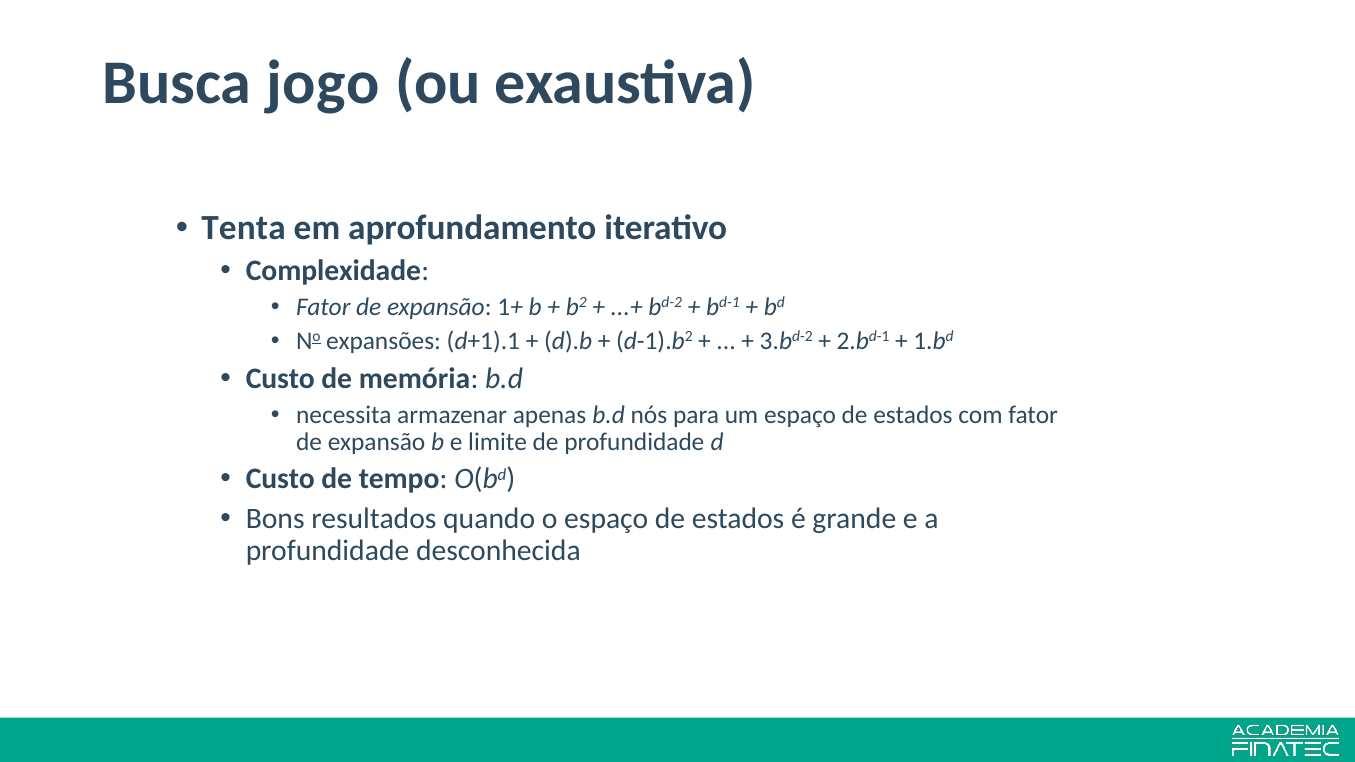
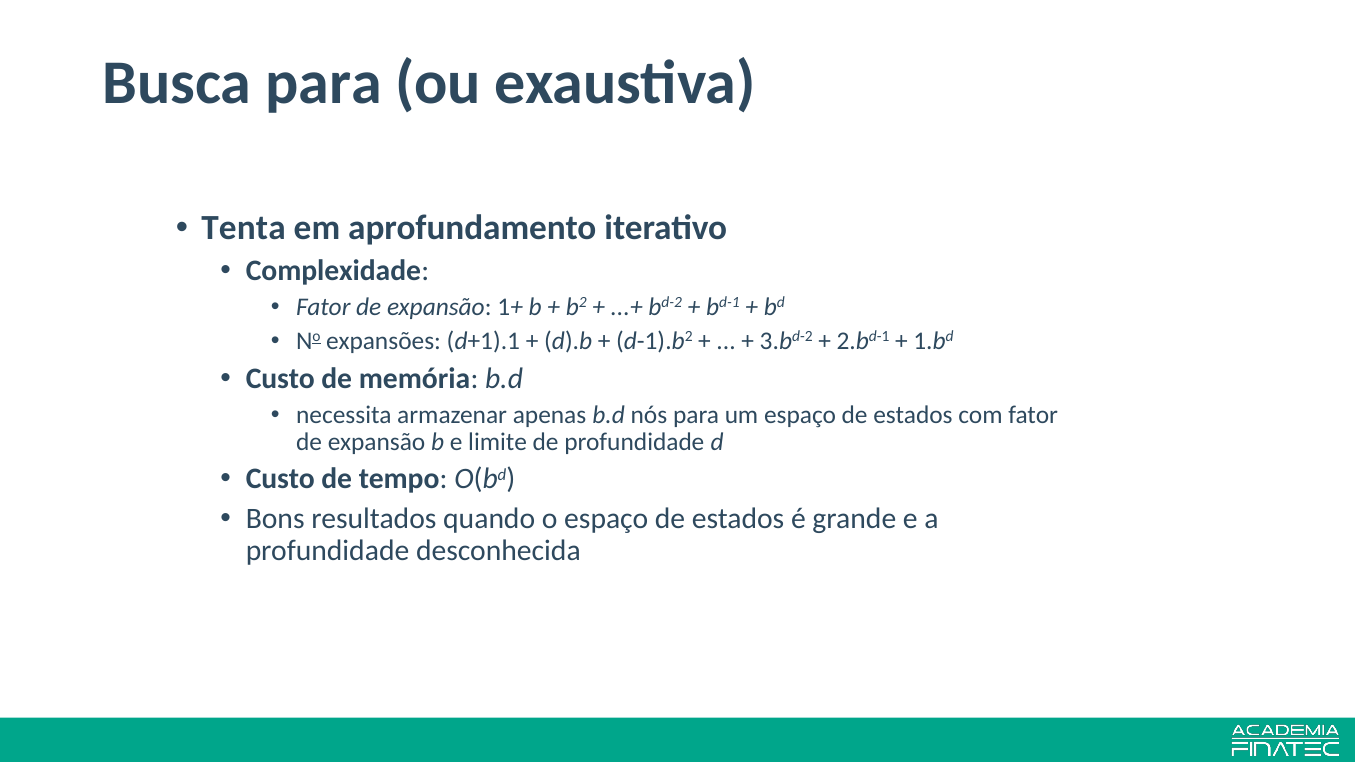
Busca jogo: jogo -> para
